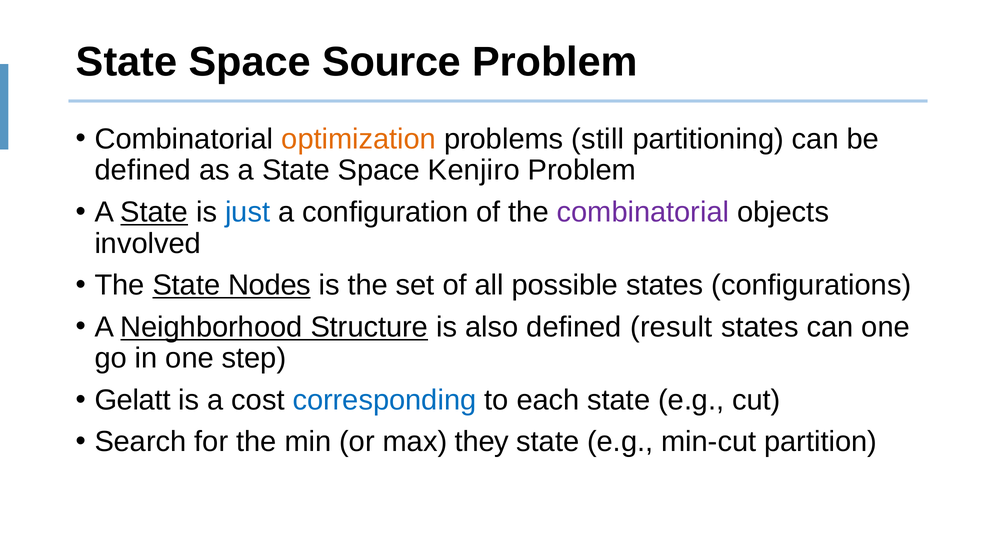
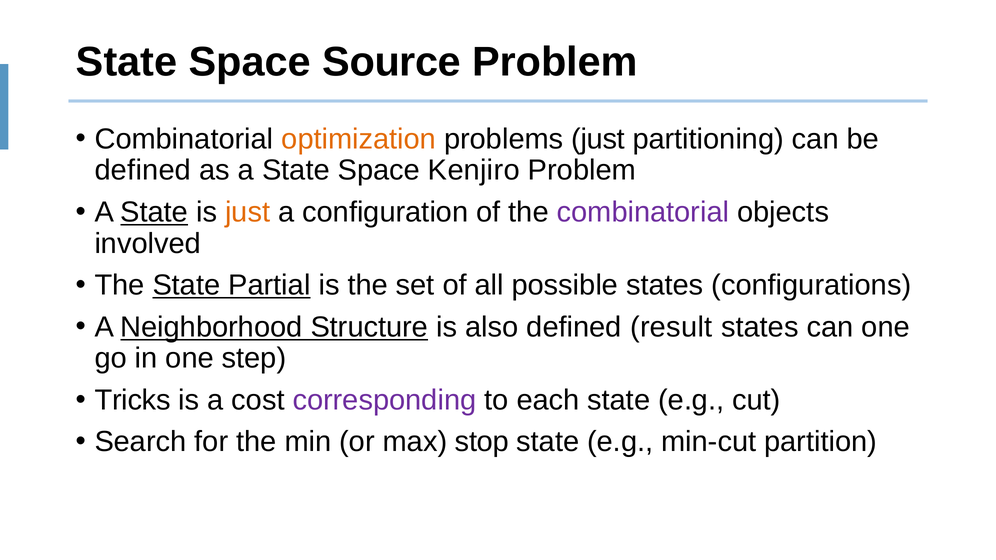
problems still: still -> just
just at (248, 212) colour: blue -> orange
Nodes: Nodes -> Partial
Gelatt: Gelatt -> Tricks
corresponding colour: blue -> purple
they: they -> stop
